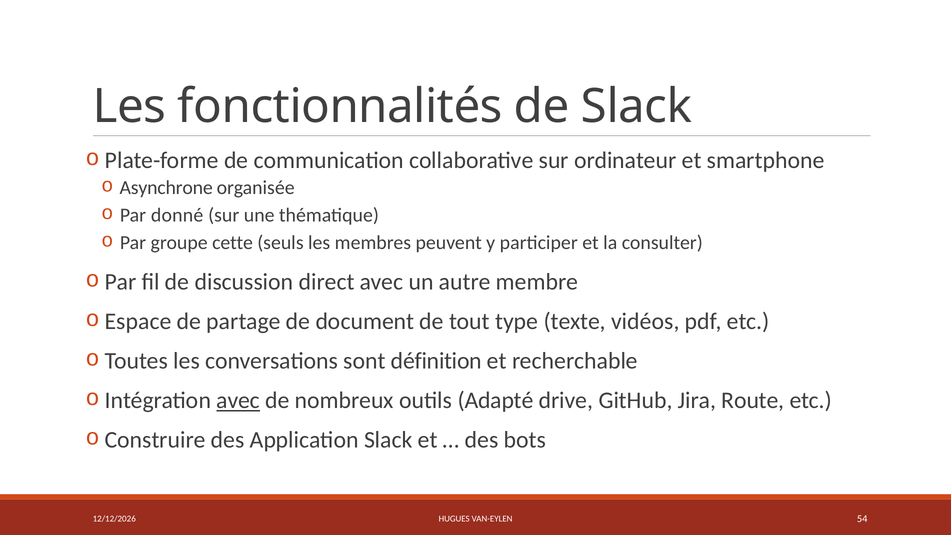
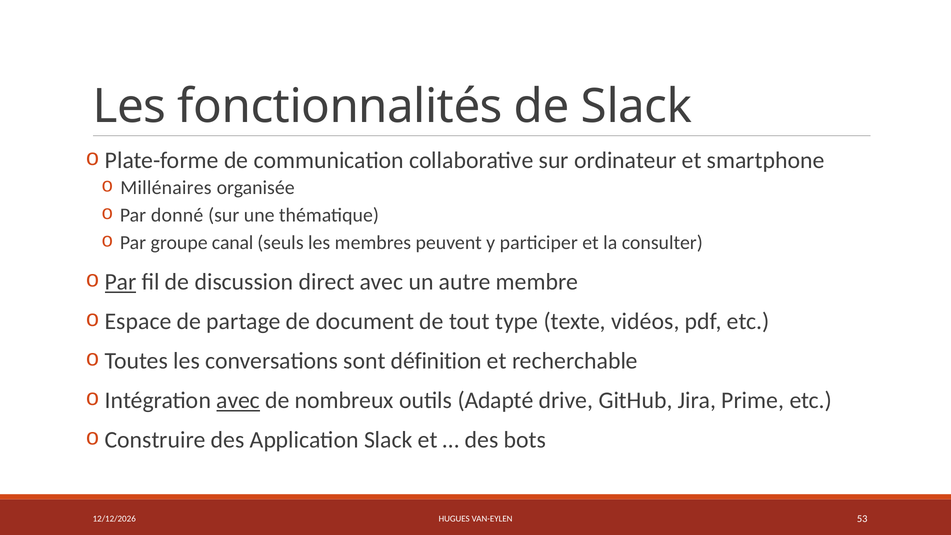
Asynchrone: Asynchrone -> Millénaires
cette: cette -> canal
Par at (121, 282) underline: none -> present
Route: Route -> Prime
54: 54 -> 53
